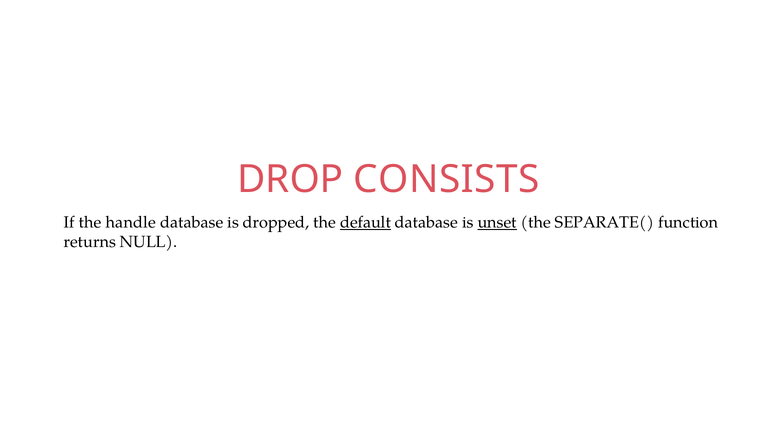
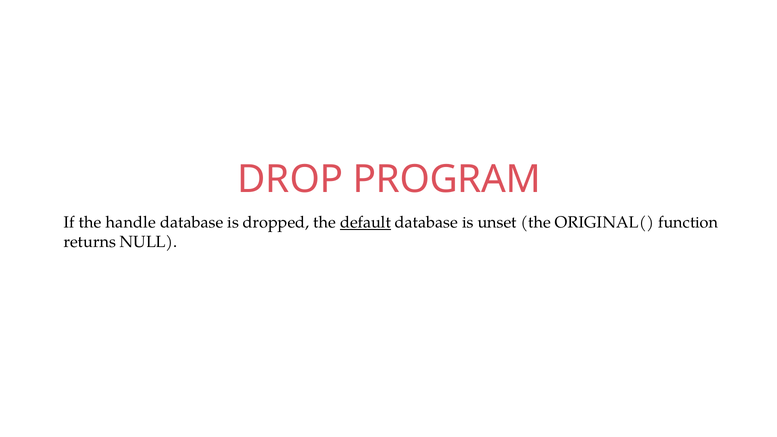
CONSISTS: CONSISTS -> PROGRAM
unset underline: present -> none
SEPARATE(: SEPARATE( -> ORIGINAL(
